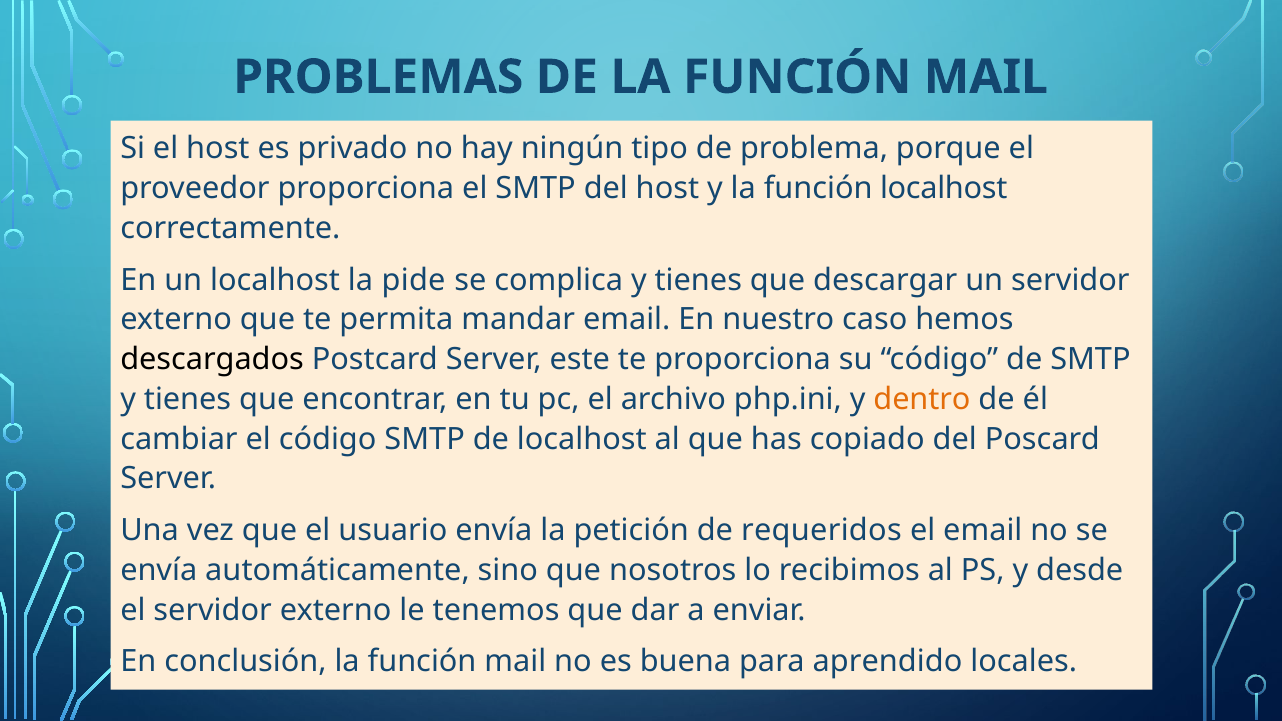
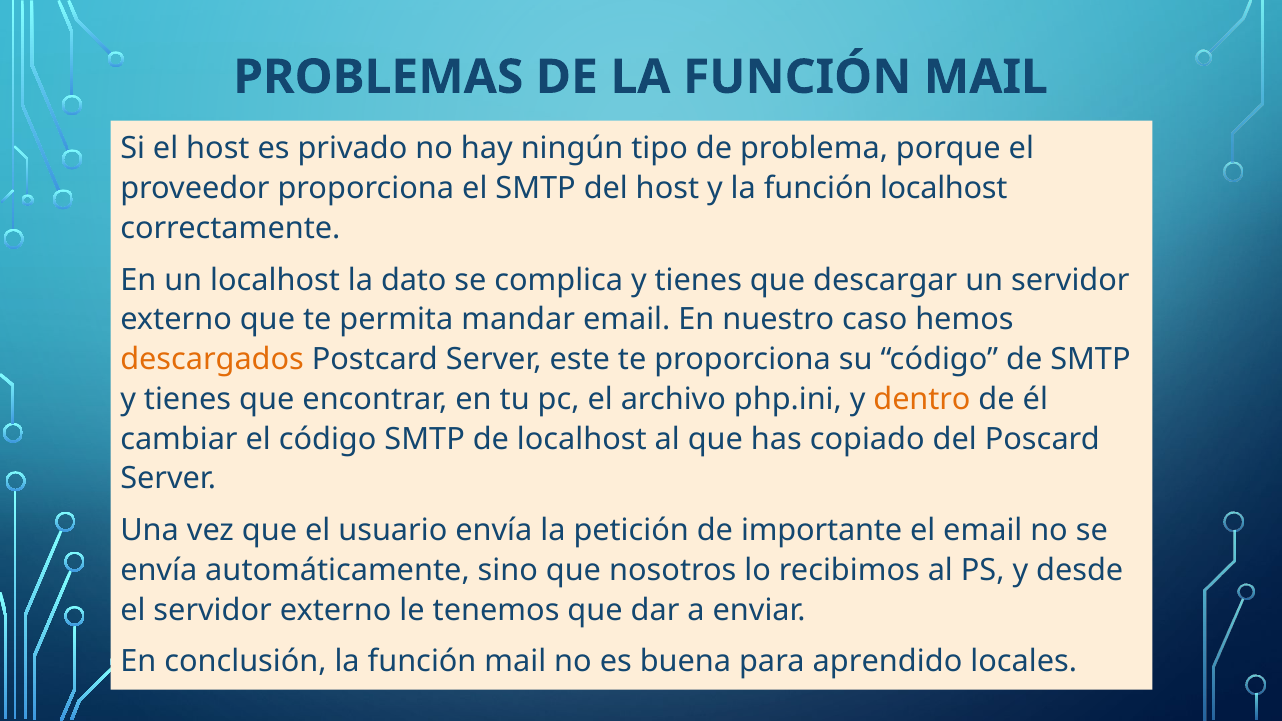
pide: pide -> dato
descargados colour: black -> orange
requeridos: requeridos -> importante
